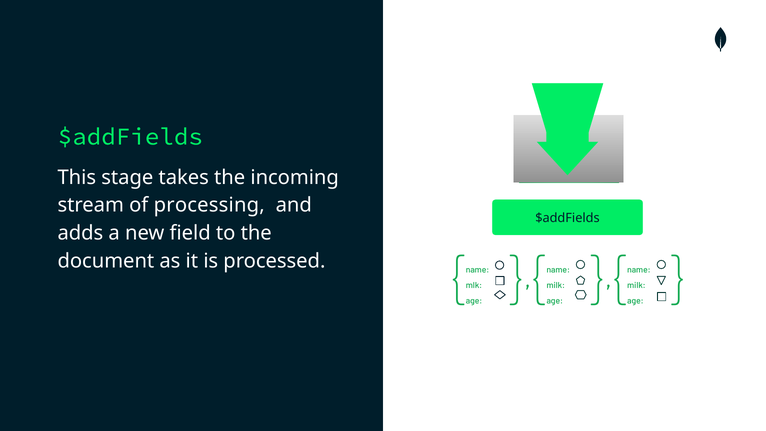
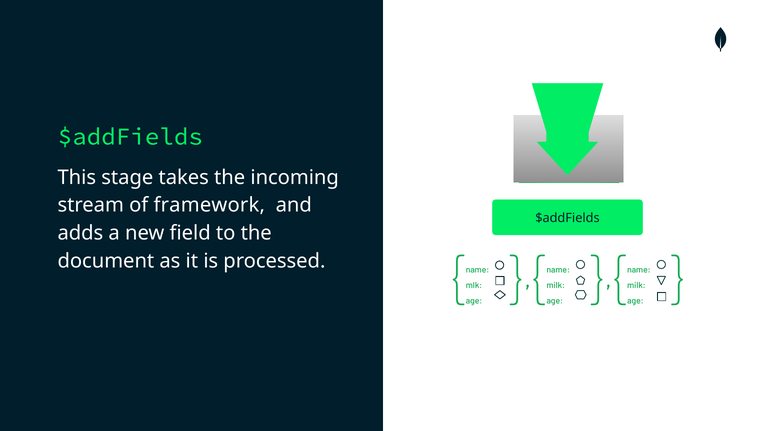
processing: processing -> framework
